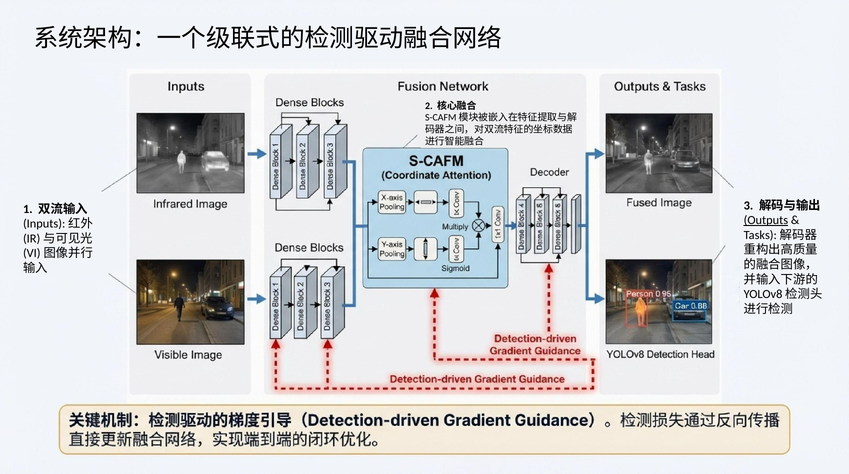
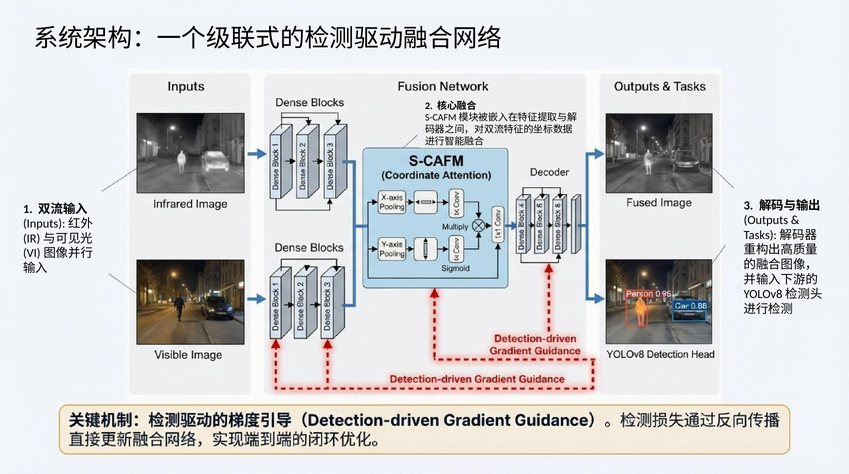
Outputs underline: present -> none
